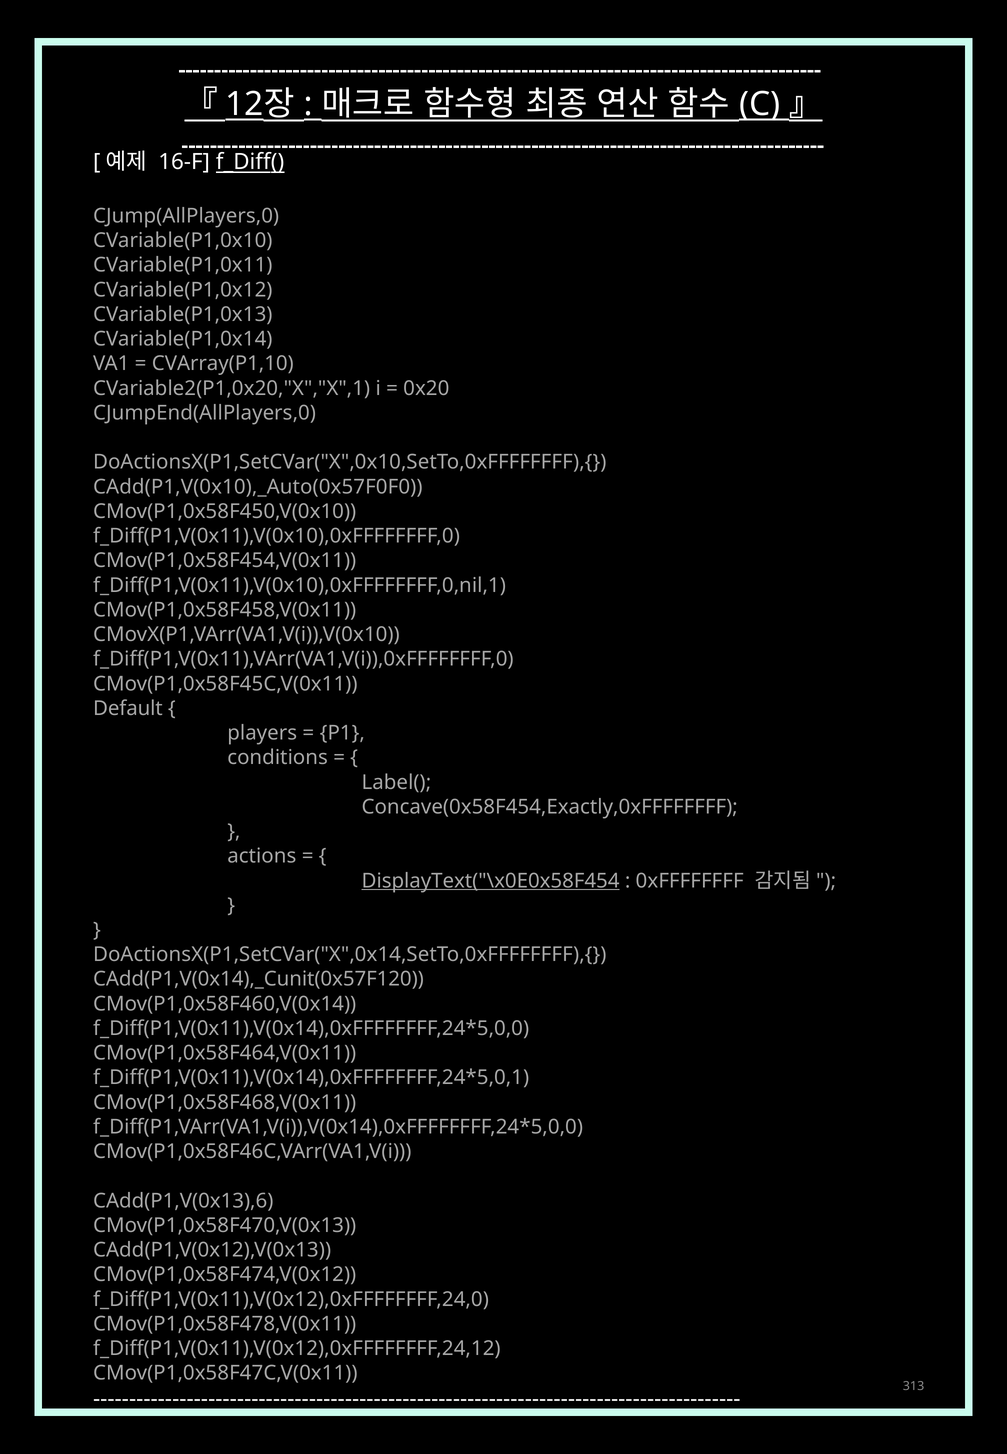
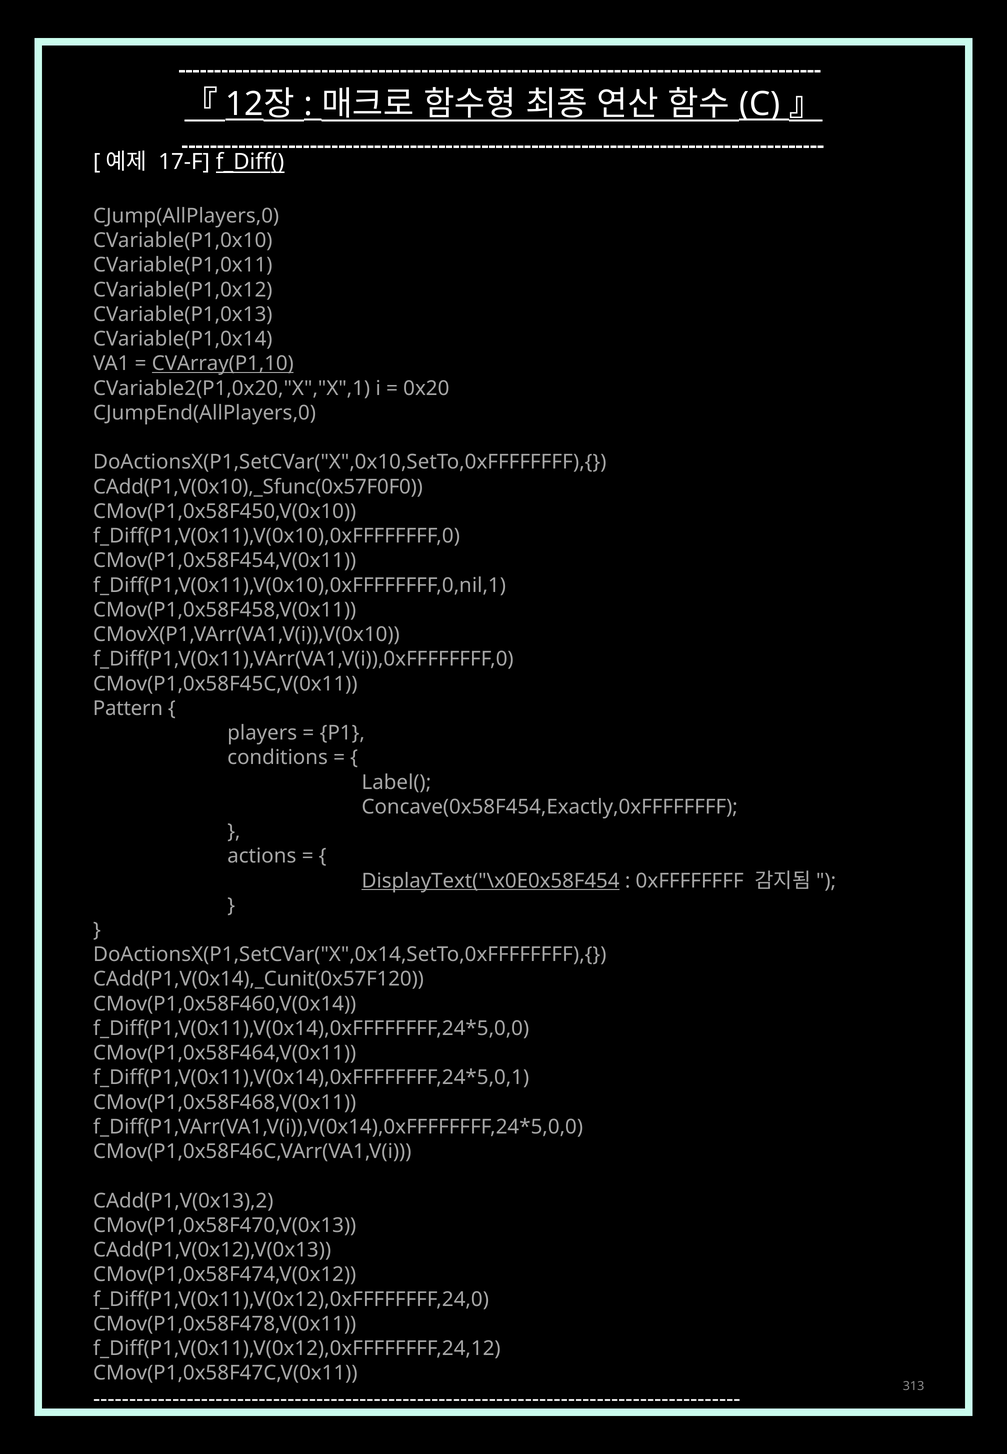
16-F: 16-F -> 17-F
CVArray(P1,10 underline: none -> present
CAdd(P1,V(0x10),_Auto(0x57F0F0: CAdd(P1,V(0x10),_Auto(0x57F0F0 -> CAdd(P1,V(0x10),_Sfunc(0x57F0F0
Default: Default -> Pattern
CAdd(P1,V(0x13),6: CAdd(P1,V(0x13),6 -> CAdd(P1,V(0x13),2
